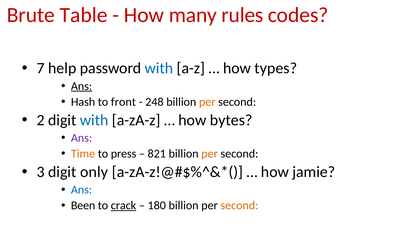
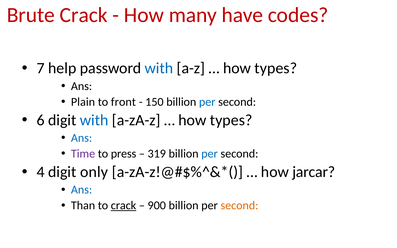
Brute Table: Table -> Crack
rules: rules -> have
Ans at (82, 86) underline: present -> none
Hash: Hash -> Plain
248: 248 -> 150
per at (207, 102) colour: orange -> blue
2: 2 -> 6
bytes at (231, 120): bytes -> types
Ans at (82, 138) colour: purple -> blue
Time colour: orange -> purple
821: 821 -> 319
per at (210, 154) colour: orange -> blue
3: 3 -> 4
jamie: jamie -> jarcar
Been: Been -> Than
180: 180 -> 900
